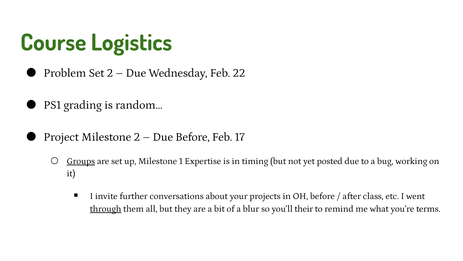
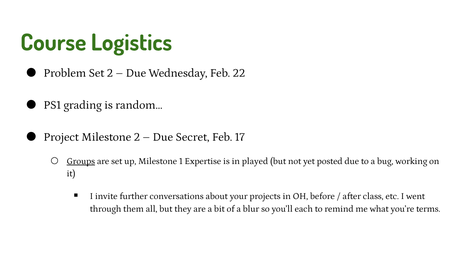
Due Before: Before -> Secret
timing: timing -> played
through underline: present -> none
their: their -> each
